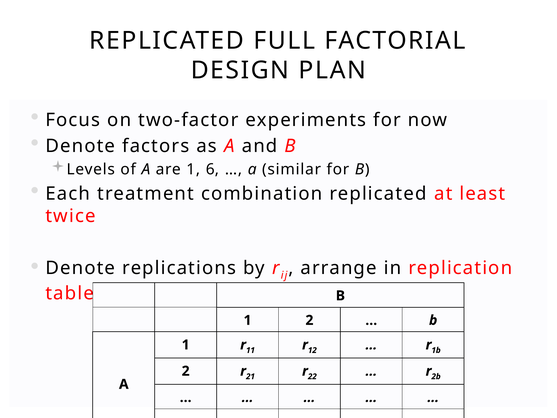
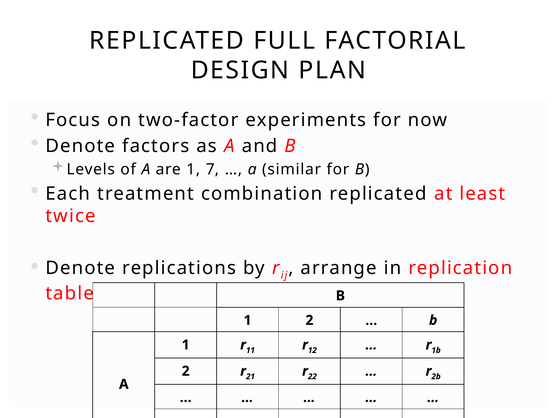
6: 6 -> 7
